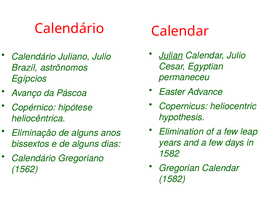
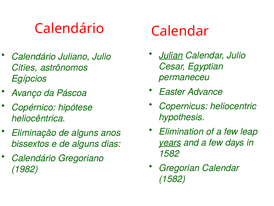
Brazil: Brazil -> Cities
years underline: none -> present
1562: 1562 -> 1982
